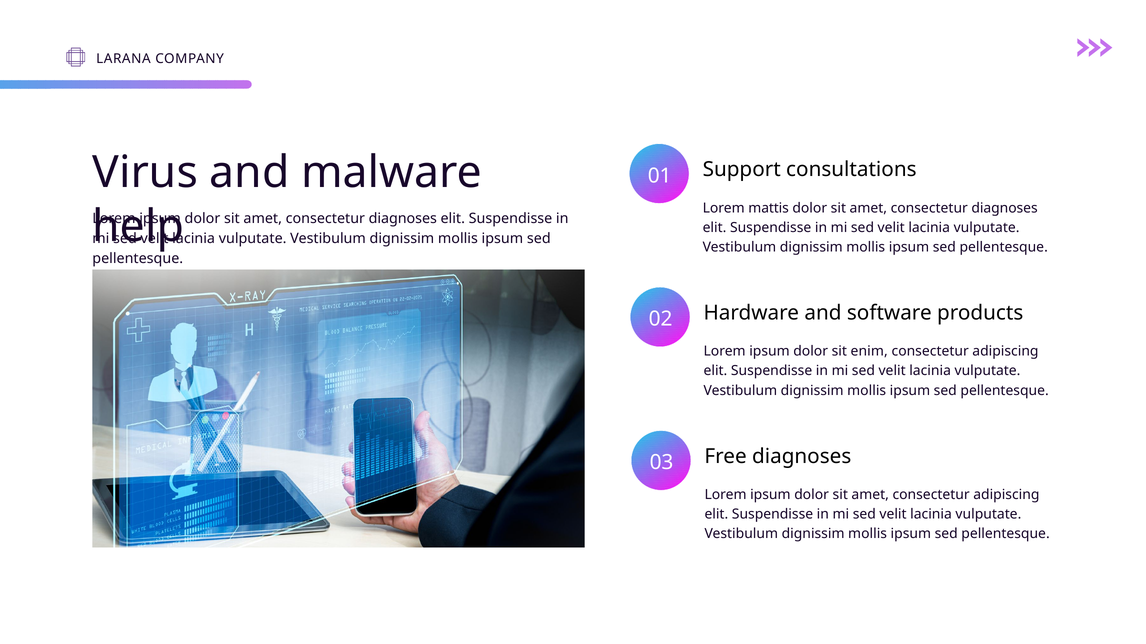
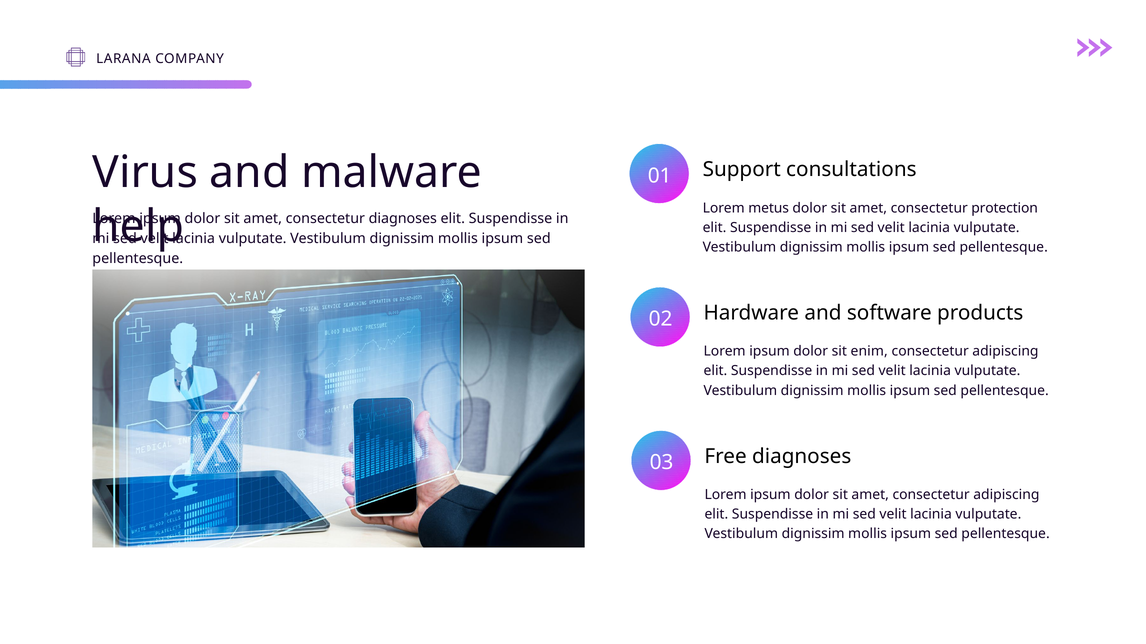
mattis: mattis -> metus
diagnoses at (1005, 208): diagnoses -> protection
